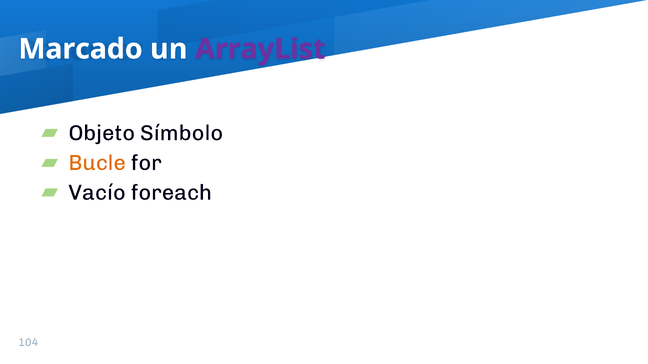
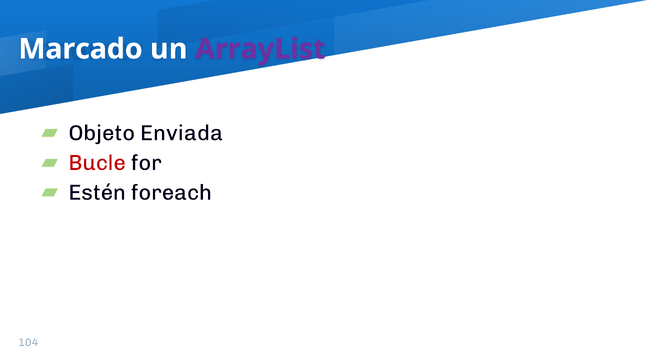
Símbolo: Símbolo -> Enviada
Bucle colour: orange -> red
Vacío: Vacío -> Estén
